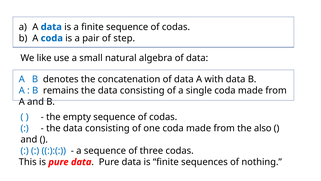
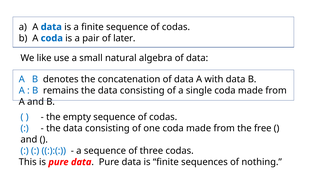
step: step -> later
also: also -> free
